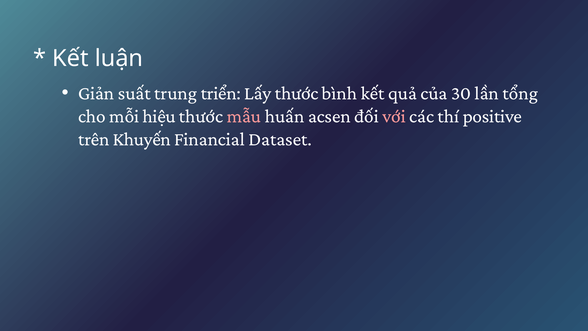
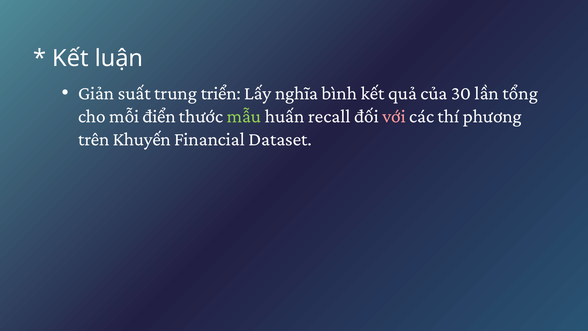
Lấy thước: thước -> nghĩa
hiệu: hiệu -> điển
mẫu colour: pink -> light green
acsen: acsen -> recall
positive: positive -> phương
